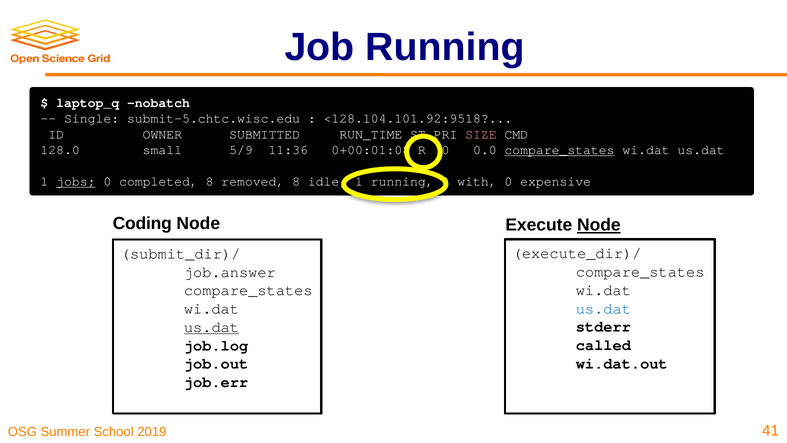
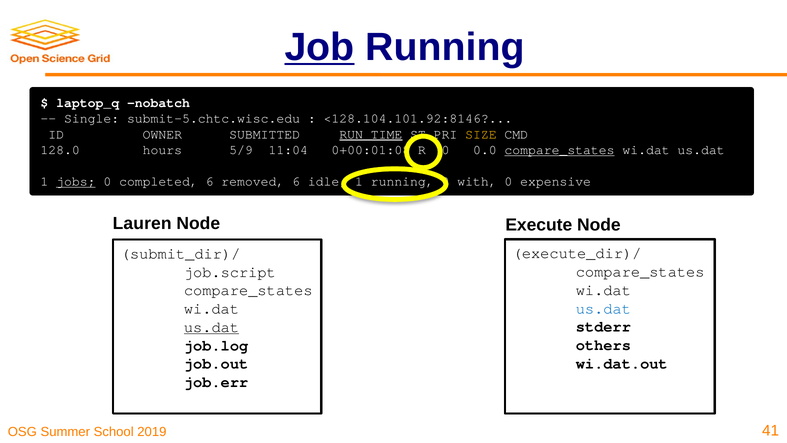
Job underline: none -> present
<128.104.101.92:9518: <128.104.101.92:9518 -> <128.104.101.92:8146
RUN_TIME underline: none -> present
SIZE colour: pink -> yellow
small: small -> hours
11:36: 11:36 -> 11:04
completed 8: 8 -> 6
removed 8: 8 -> 6
Coding: Coding -> Lauren
Node at (599, 225) underline: present -> none
job.answer: job.answer -> job.script
called: called -> others
